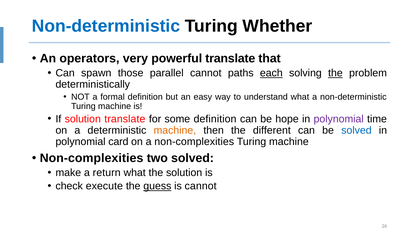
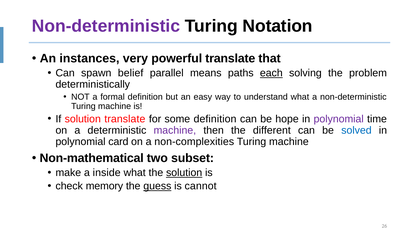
Non-deterministic at (106, 26) colour: blue -> purple
Whether: Whether -> Notation
operators: operators -> instances
those: those -> belief
parallel cannot: cannot -> means
the at (335, 73) underline: present -> none
machine at (175, 130) colour: orange -> purple
Non-complexities at (92, 158): Non-complexities -> Non-mathematical
two solved: solved -> subset
return: return -> inside
solution at (184, 172) underline: none -> present
execute: execute -> memory
